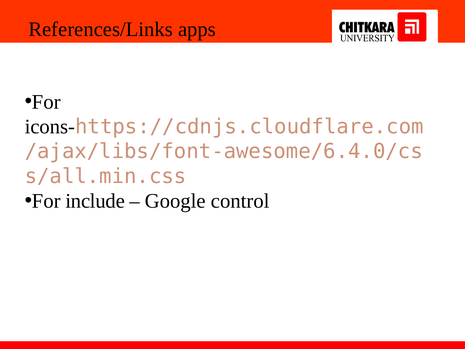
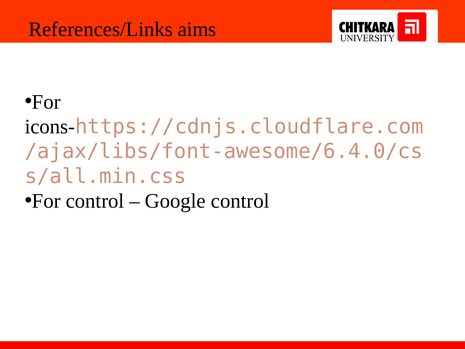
apps: apps -> aims
For include: include -> control
